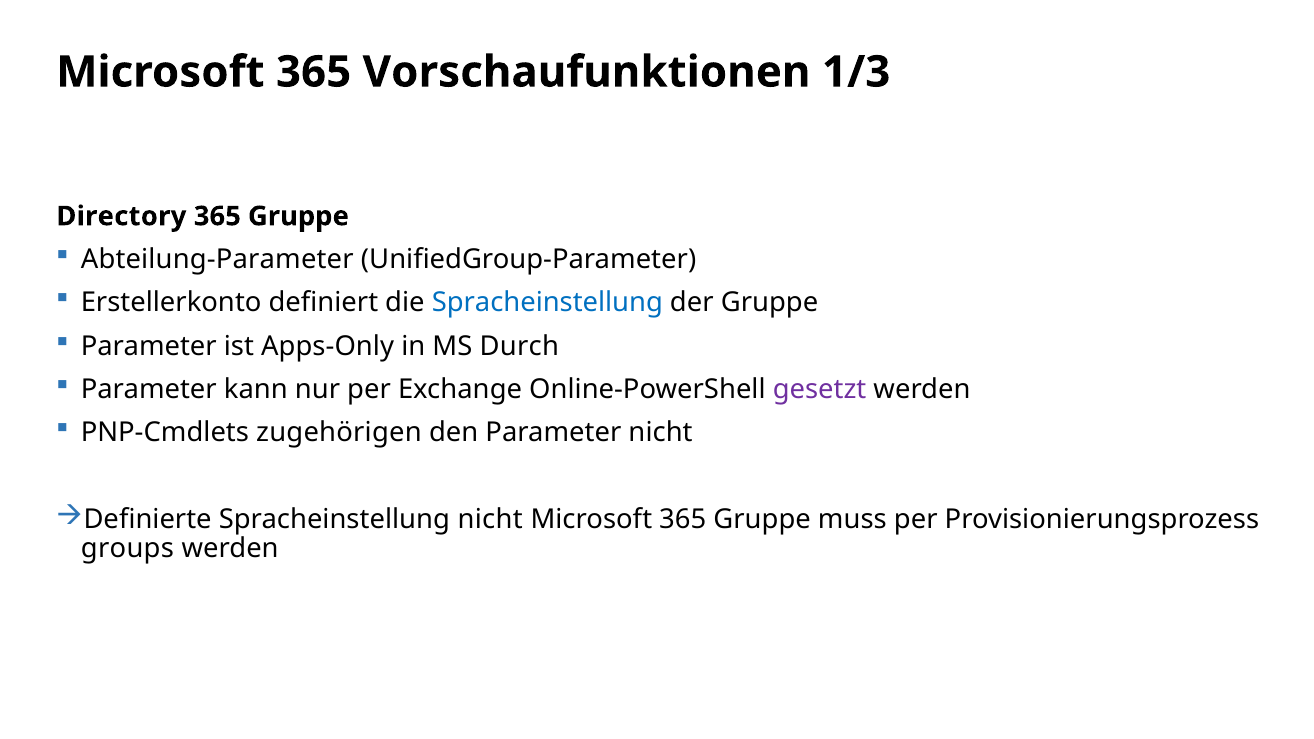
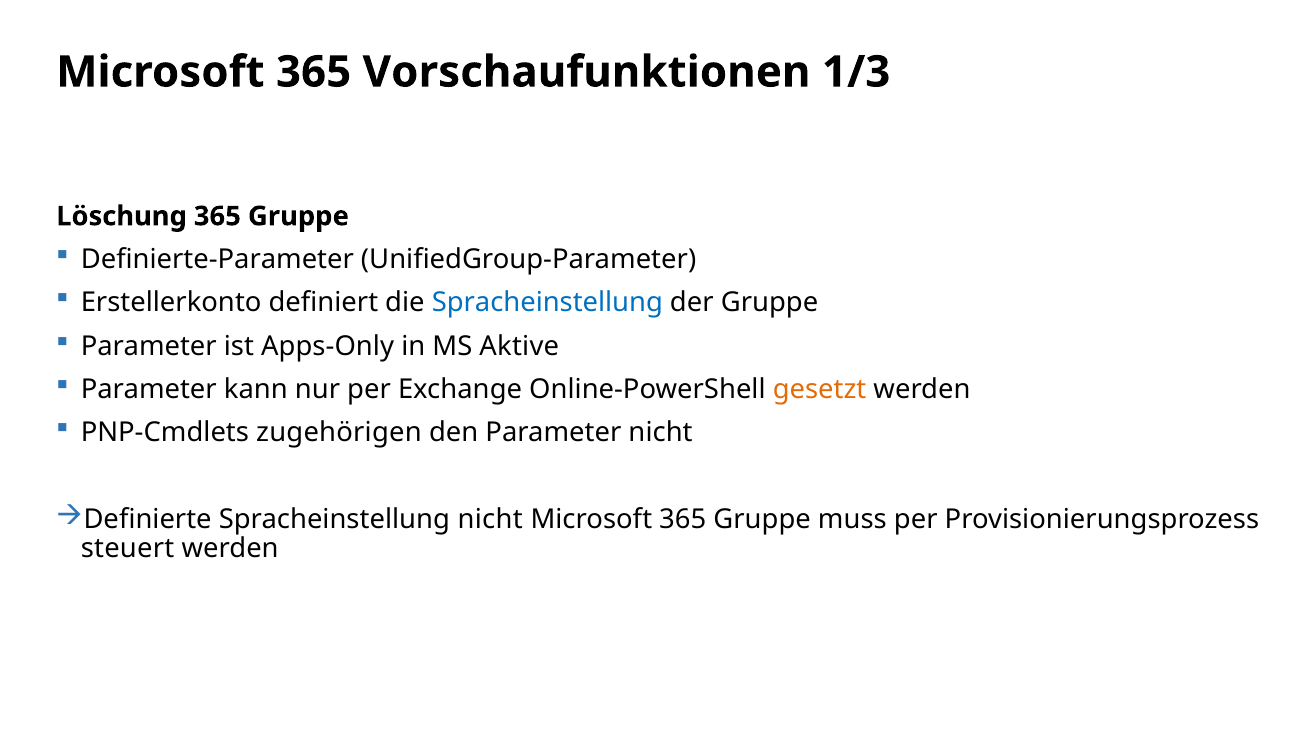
Directory: Directory -> Löschung
Abteilung-Parameter: Abteilung-Parameter -> Definierte-Parameter
Durch: Durch -> Aktive
gesetzt colour: purple -> orange
groups: groups -> steuert
